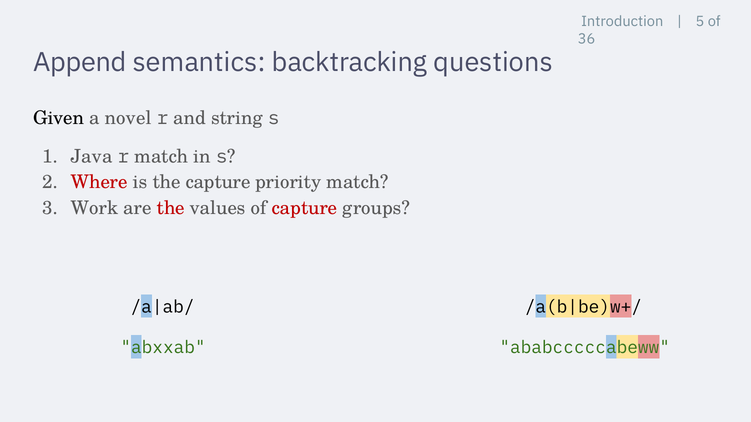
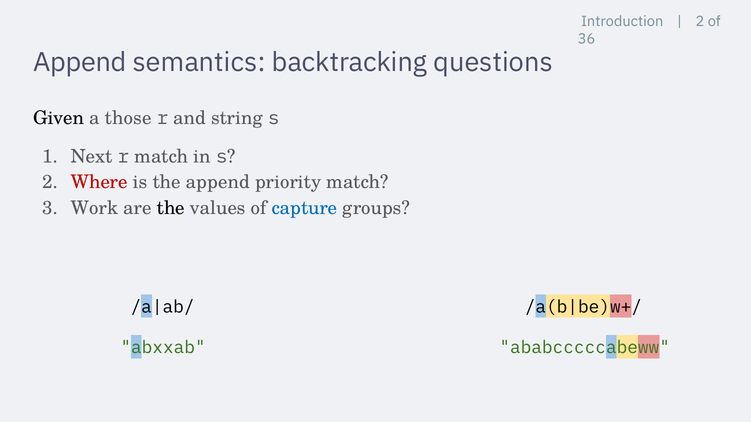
5 at (700, 21): 5 -> 2
novel: novel -> those
Java: Java -> Next
the capture: capture -> append
the at (171, 208) colour: red -> black
capture at (305, 208) colour: red -> blue
